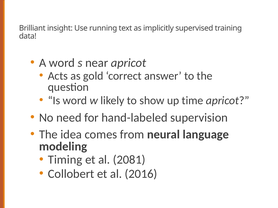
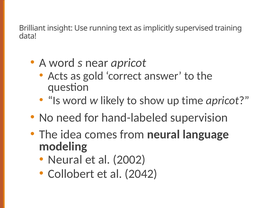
Timing at (65, 160): Timing -> Neural
2081: 2081 -> 2002
2016: 2016 -> 2042
